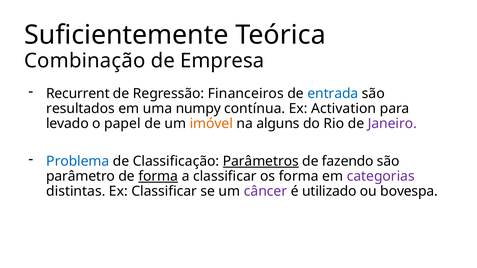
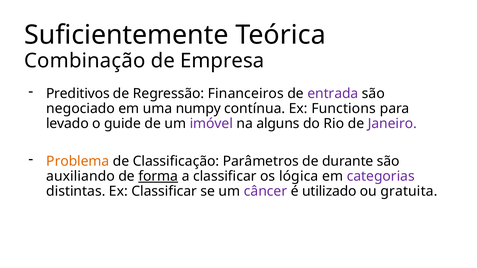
Recurrent: Recurrent -> Preditivos
entrada colour: blue -> purple
resultados: resultados -> negociado
Activation: Activation -> Functions
papel: papel -> guide
imóvel colour: orange -> purple
Problema colour: blue -> orange
Parâmetros underline: present -> none
fazendo: fazendo -> durante
parâmetro: parâmetro -> auxiliando
os forma: forma -> lógica
bovespa: bovespa -> gratuita
